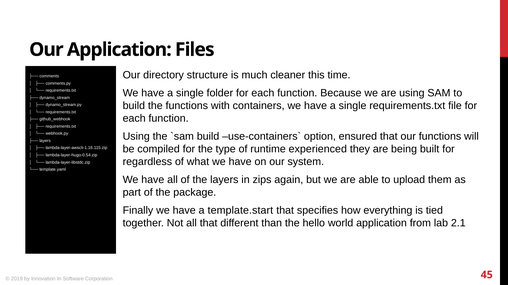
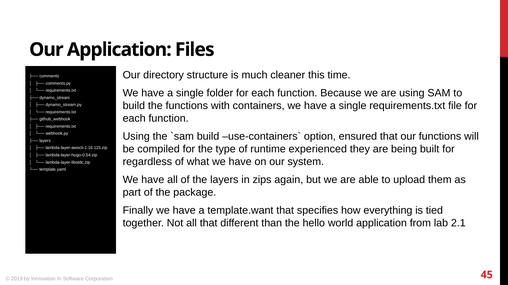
template.start: template.start -> template.want
